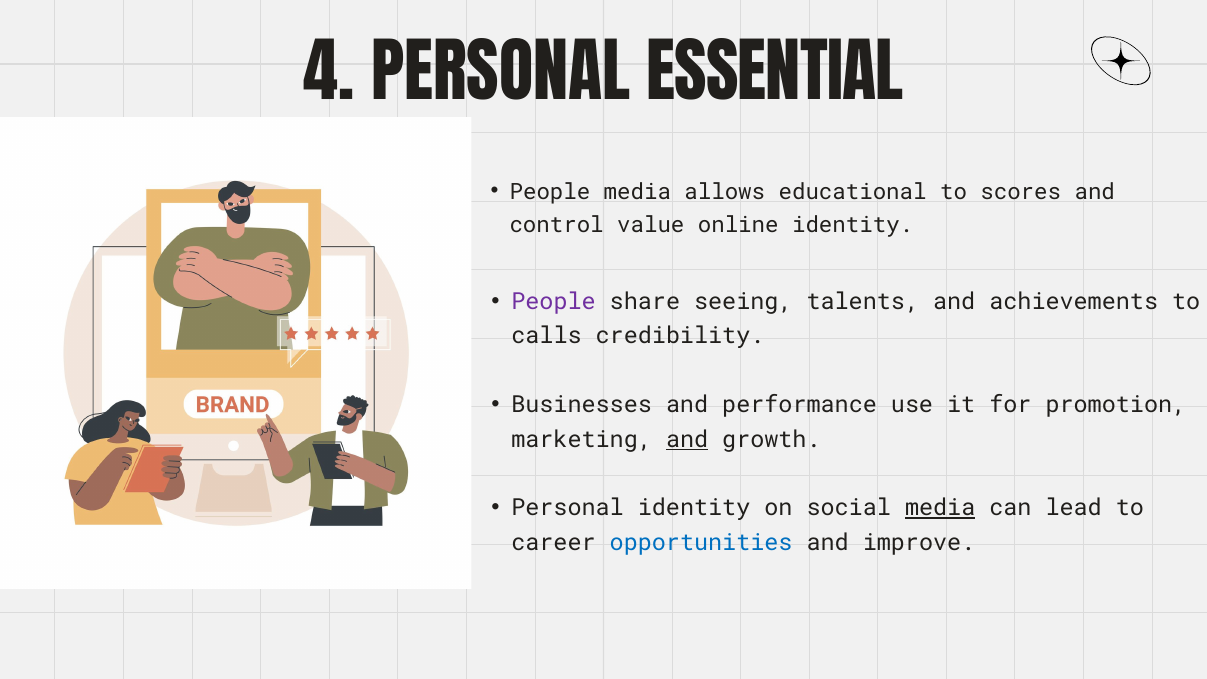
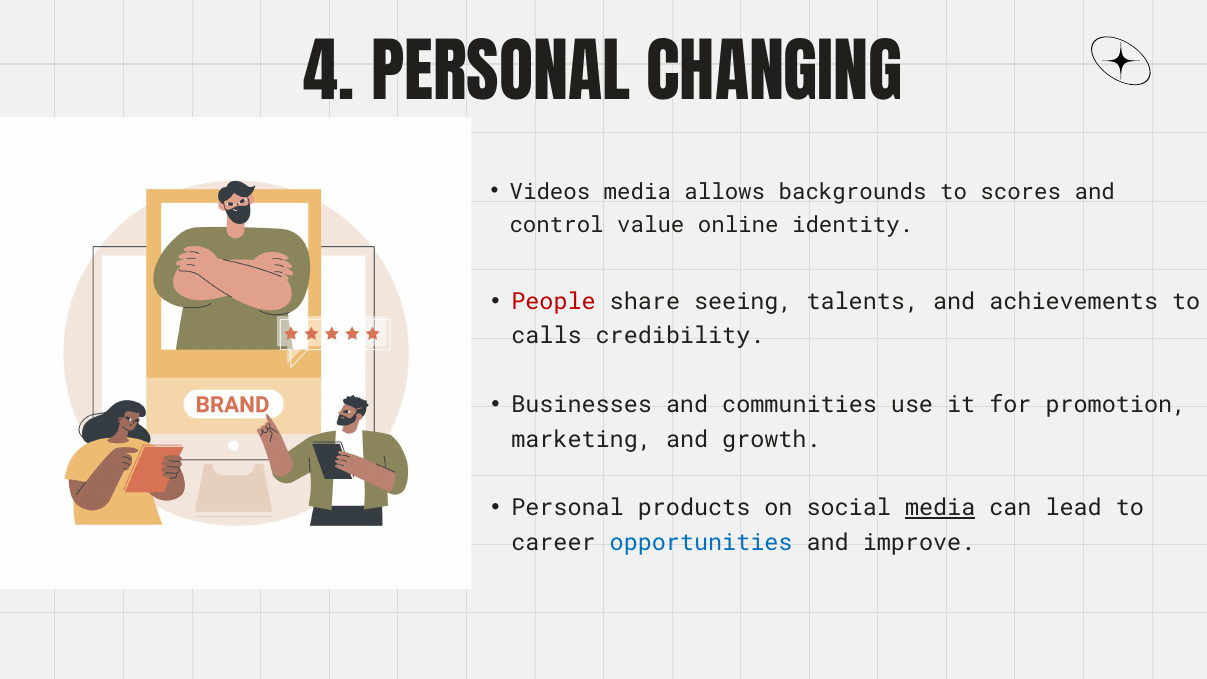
ESSENTIAL: ESSENTIAL -> CHANGING
People at (550, 192): People -> Videos
educational: educational -> backgrounds
People at (554, 302) colour: purple -> red
performance: performance -> communities
and at (687, 439) underline: present -> none
Personal identity: identity -> products
